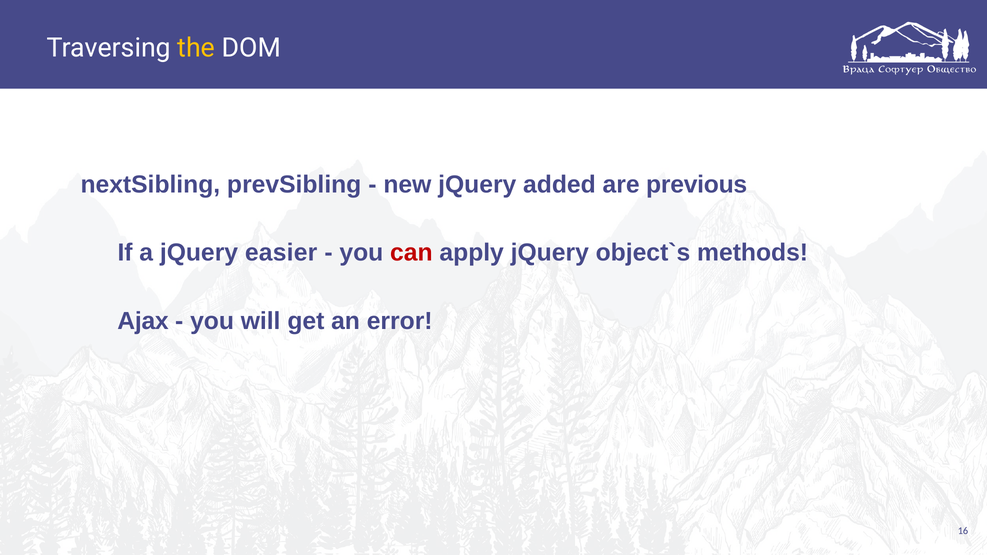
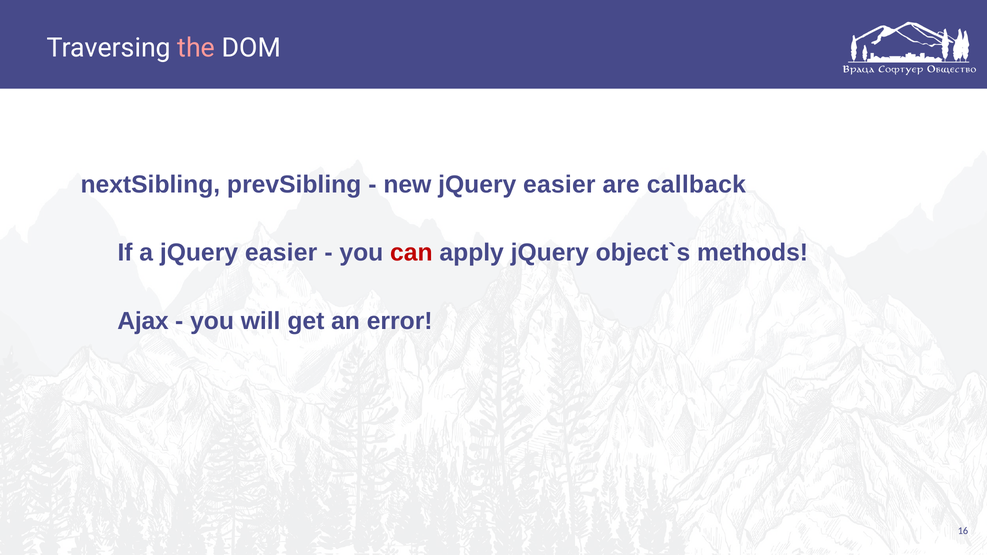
the colour: yellow -> pink
new jQuery added: added -> easier
previous: previous -> callback
